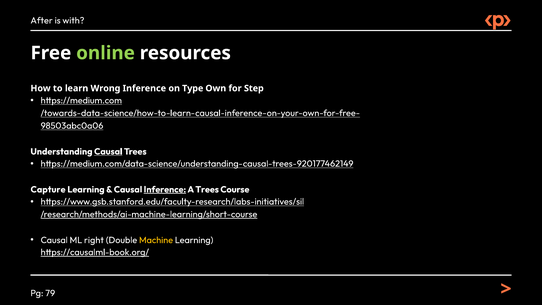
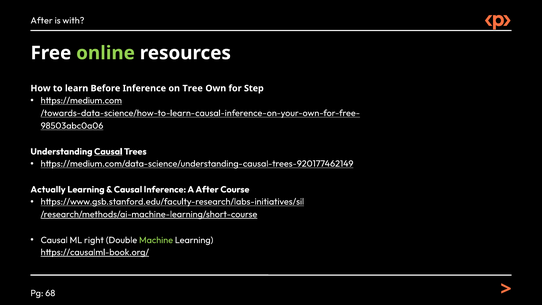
Wrong: Wrong -> Before
Type: Type -> Tree
Capture: Capture -> Actually
Inference at (165, 189) underline: present -> none
A Trees: Trees -> After
Machine colour: yellow -> light green
79: 79 -> 68
